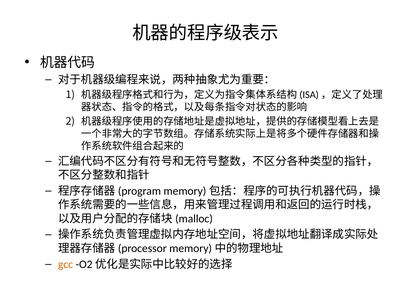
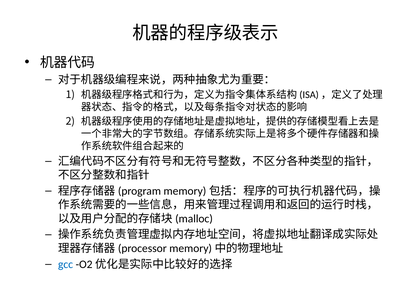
gcc colour: orange -> blue
